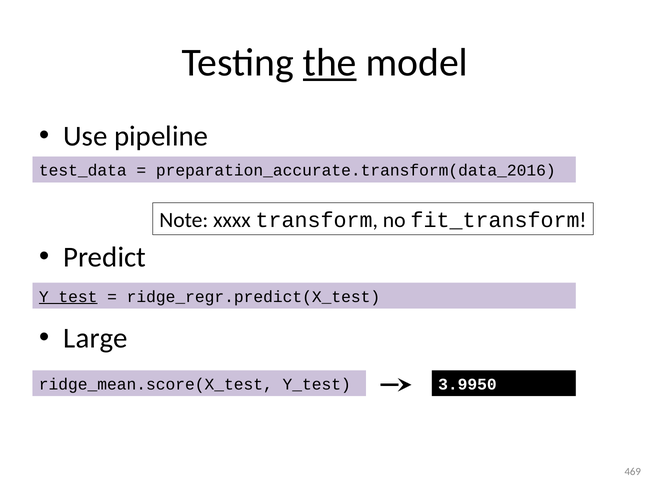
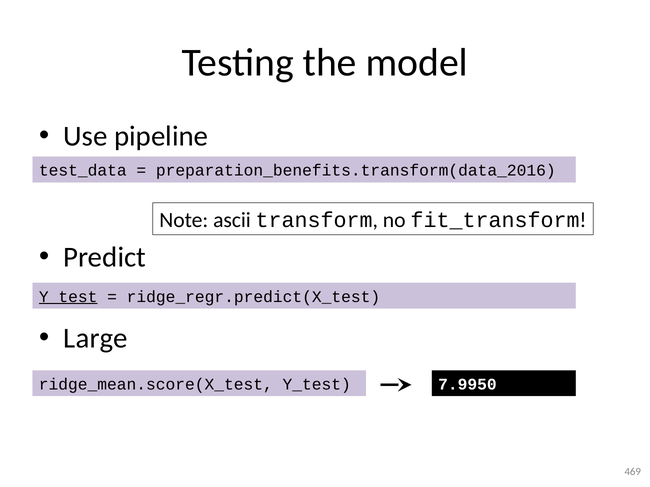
the underline: present -> none
preparation_accurate.transform(data_2016: preparation_accurate.transform(data_2016 -> preparation_benefits.transform(data_2016
xxxx: xxxx -> ascii
3.9950: 3.9950 -> 7.9950
